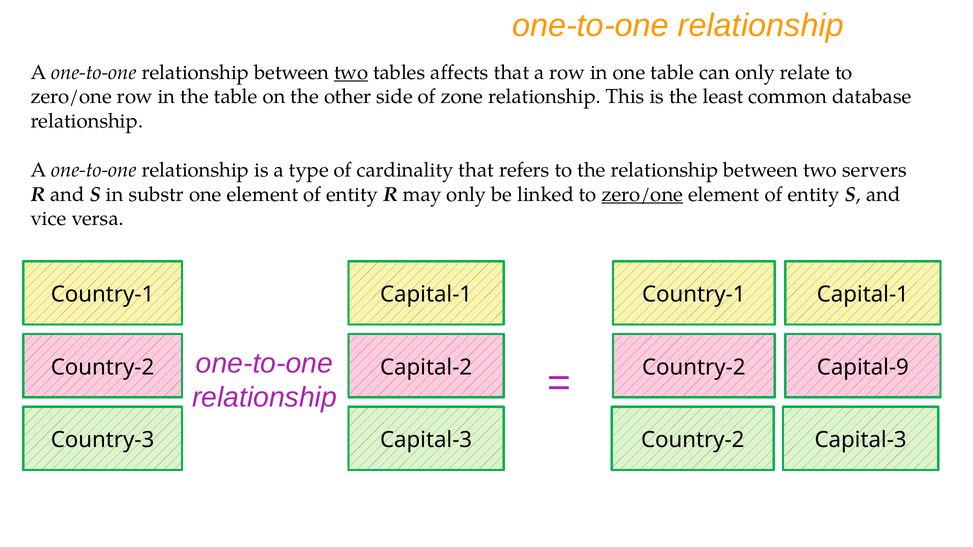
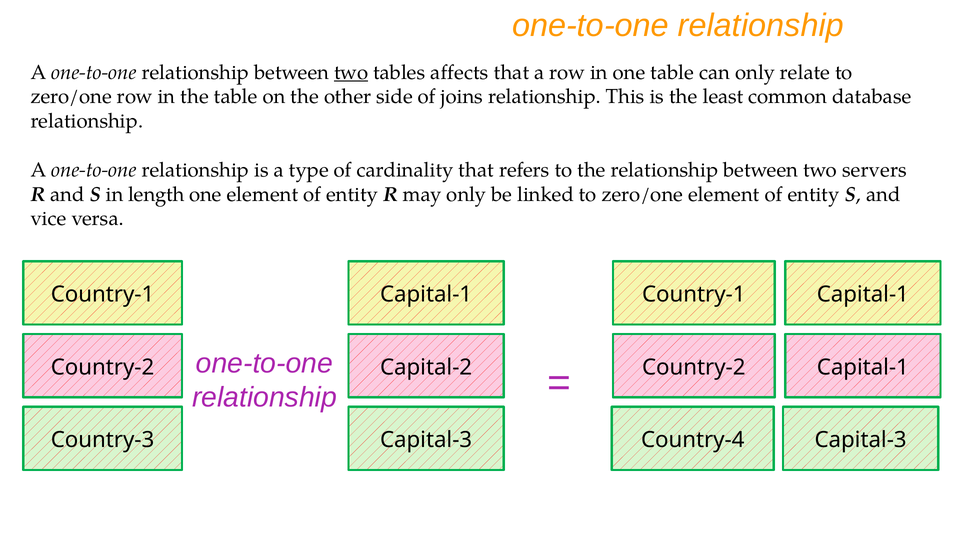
zone: zone -> joins
substr: substr -> length
zero/one at (642, 195) underline: present -> none
Country-2 Capital-9: Capital-9 -> Capital-1
Capital-3 Country-2: Country-2 -> Country-4
